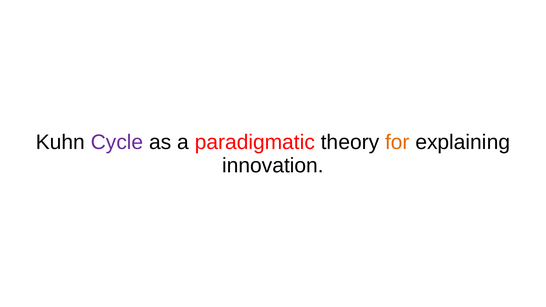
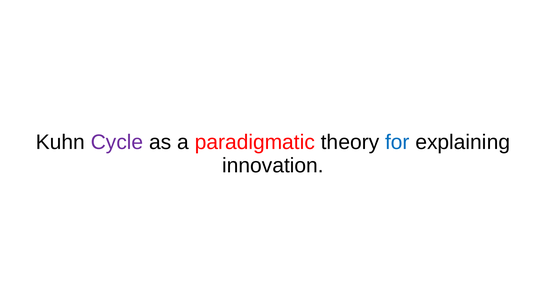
for colour: orange -> blue
